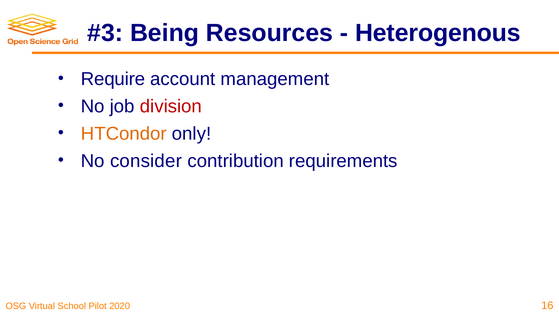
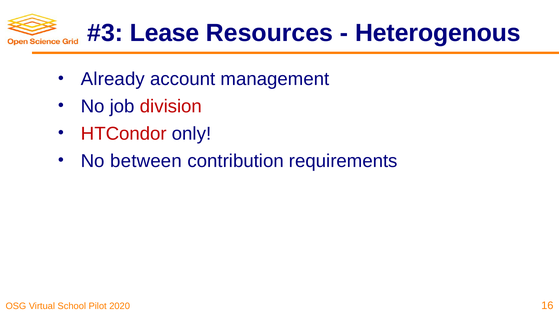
Being: Being -> Lease
Require: Require -> Already
HTCondor colour: orange -> red
consider: consider -> between
